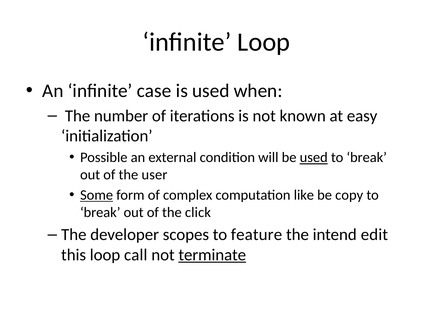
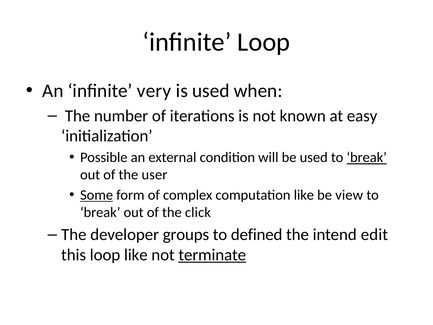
case: case -> very
used at (314, 157) underline: present -> none
break at (367, 157) underline: none -> present
copy: copy -> view
scopes: scopes -> groups
feature: feature -> defined
loop call: call -> like
